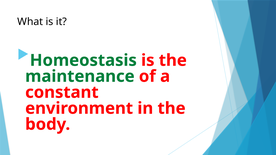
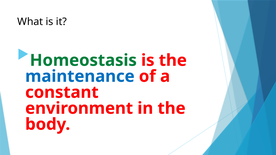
maintenance colour: green -> blue
